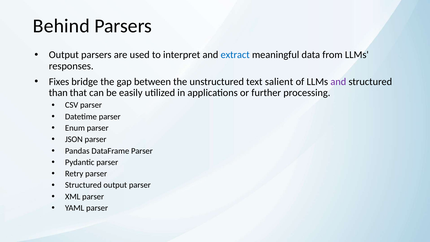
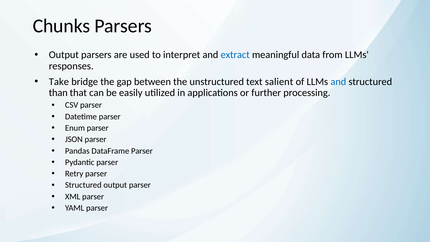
Behind: Behind -> Chunks
Fixes: Fixes -> Take
and at (338, 82) colour: purple -> blue
